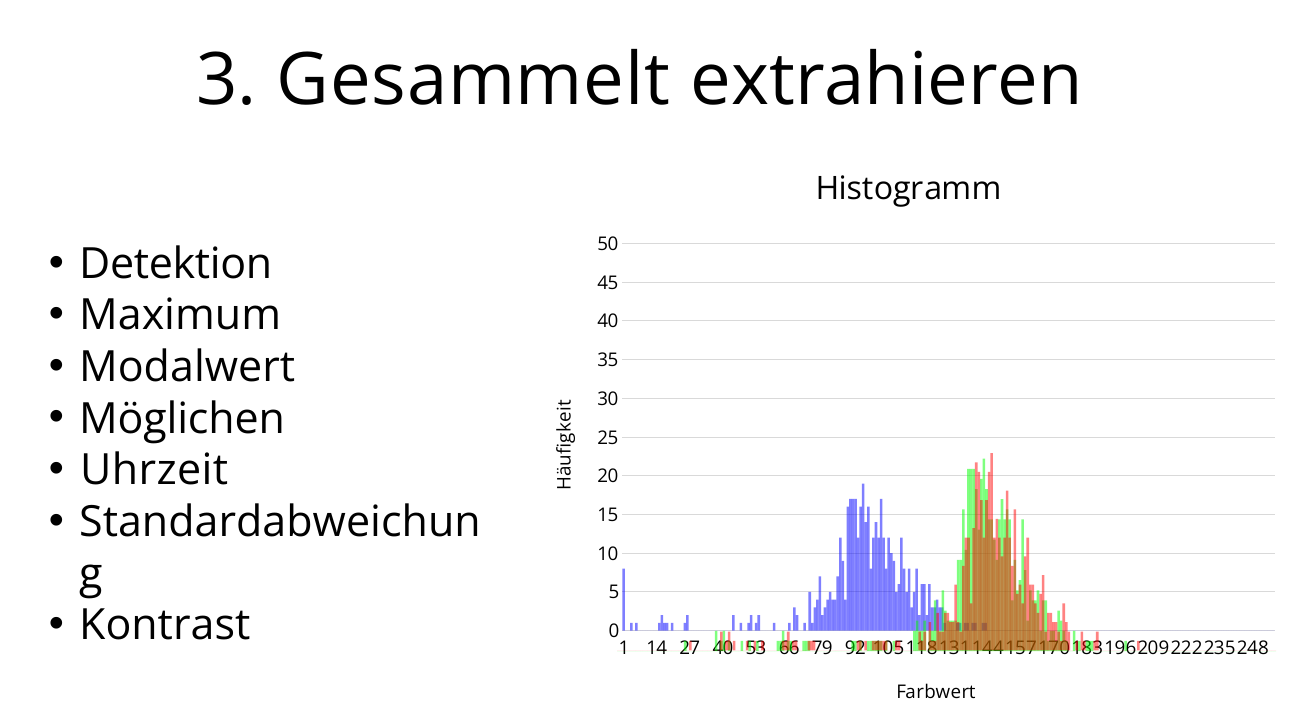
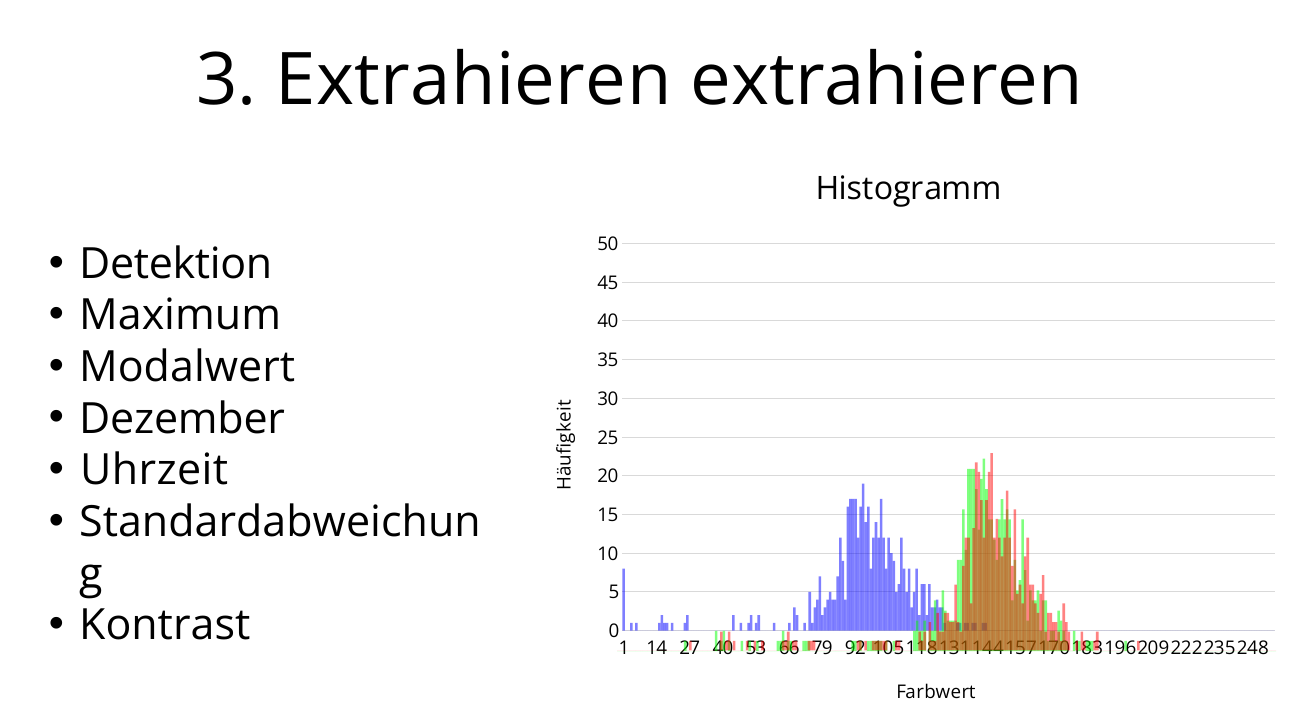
3 Gesammelt: Gesammelt -> Extrahieren
Möglichen: Möglichen -> Dezember
